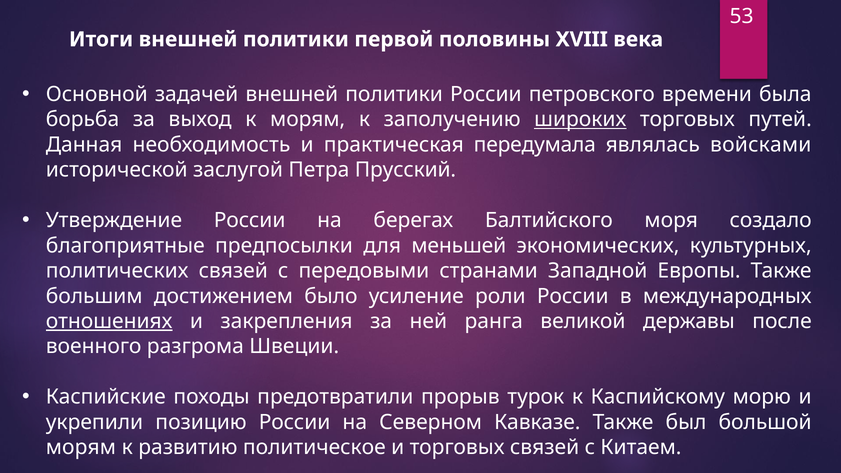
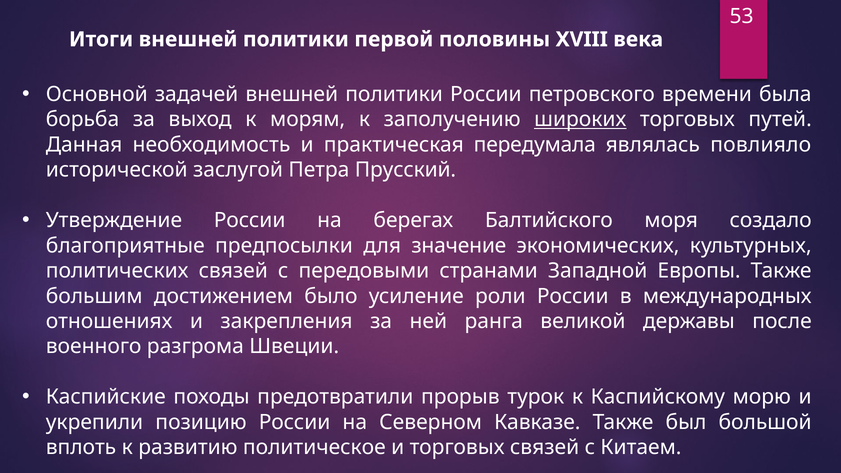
войсками: войсками -> повлияло
меньшей: меньшей -> значение
отношениях underline: present -> none
морям at (81, 448): морям -> вплоть
